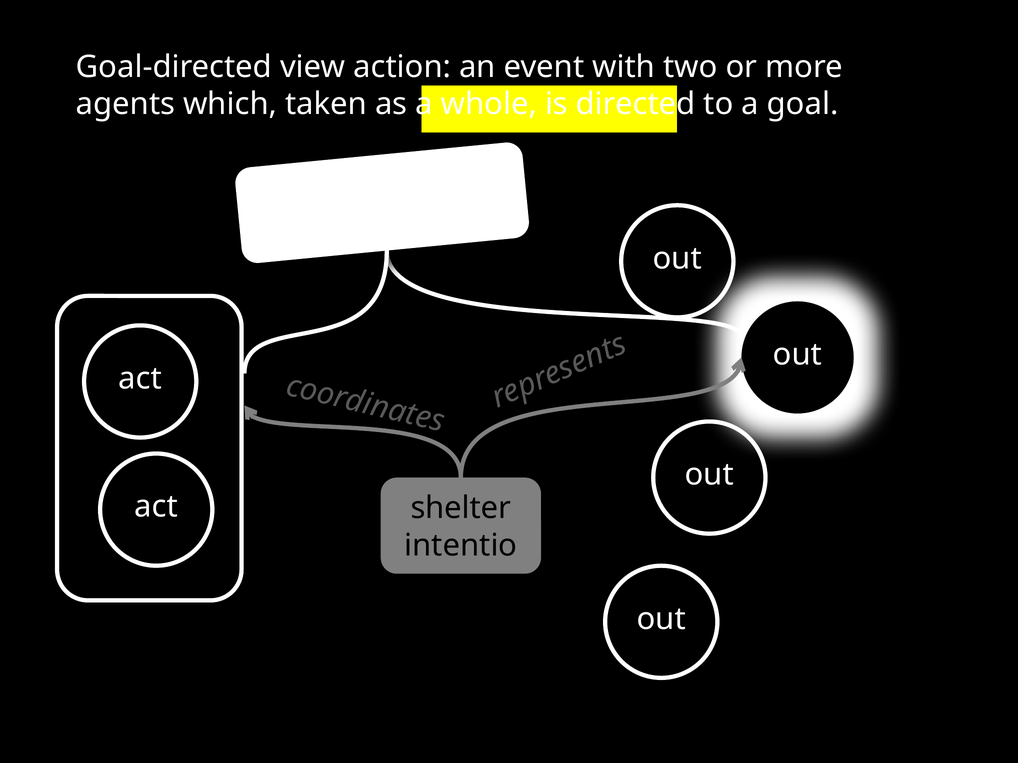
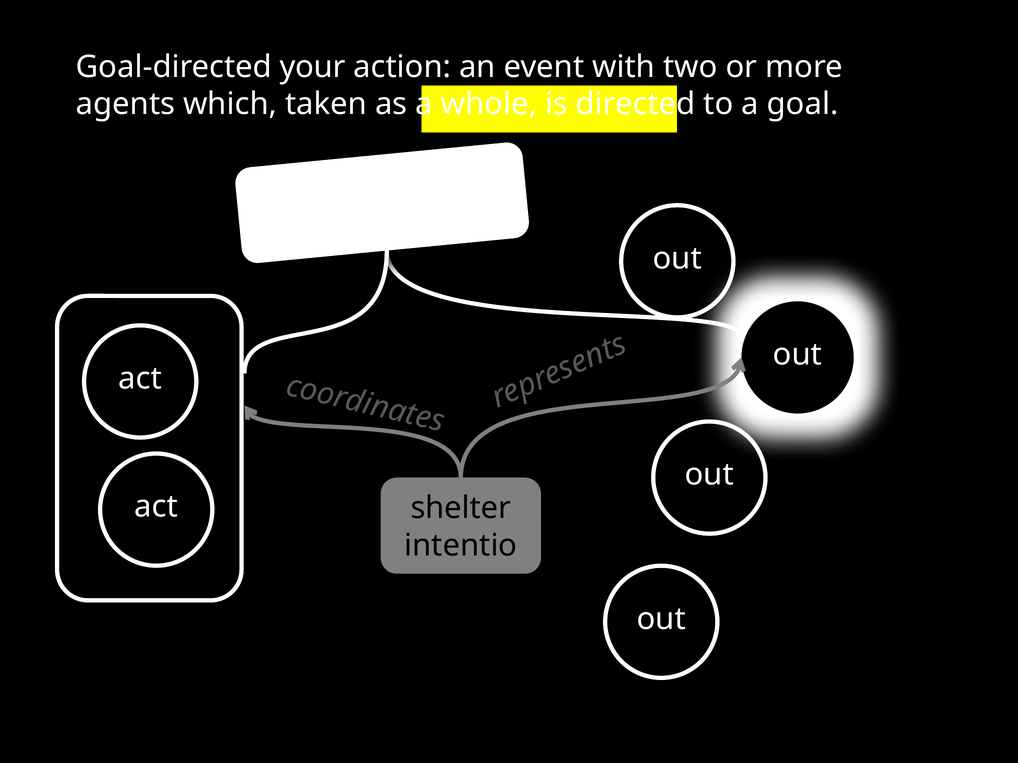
view: view -> your
